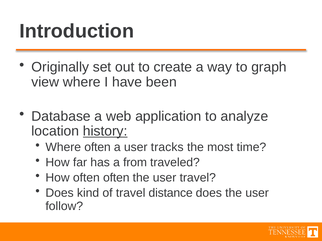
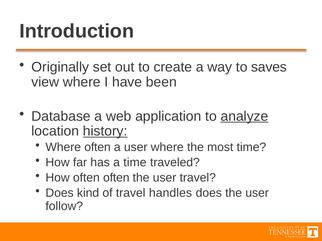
graph: graph -> saves
analyze underline: none -> present
user tracks: tracks -> where
a from: from -> time
distance: distance -> handles
